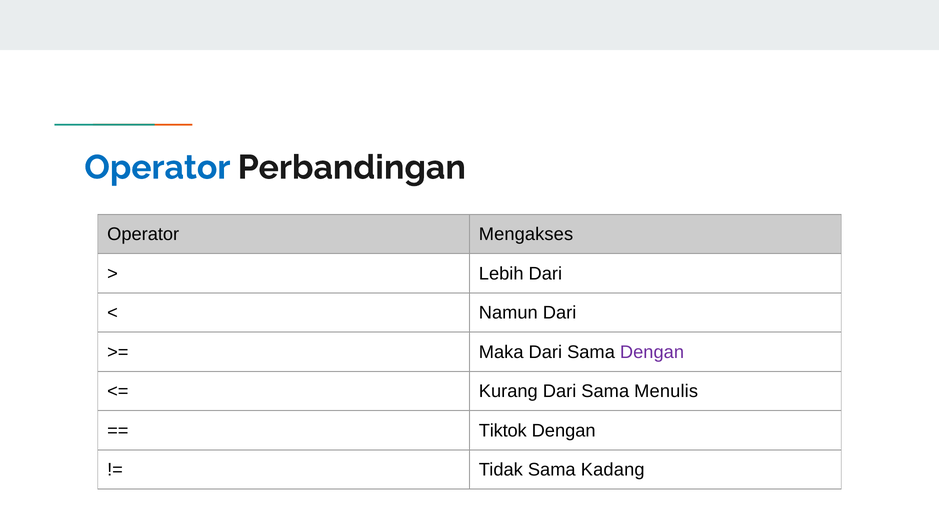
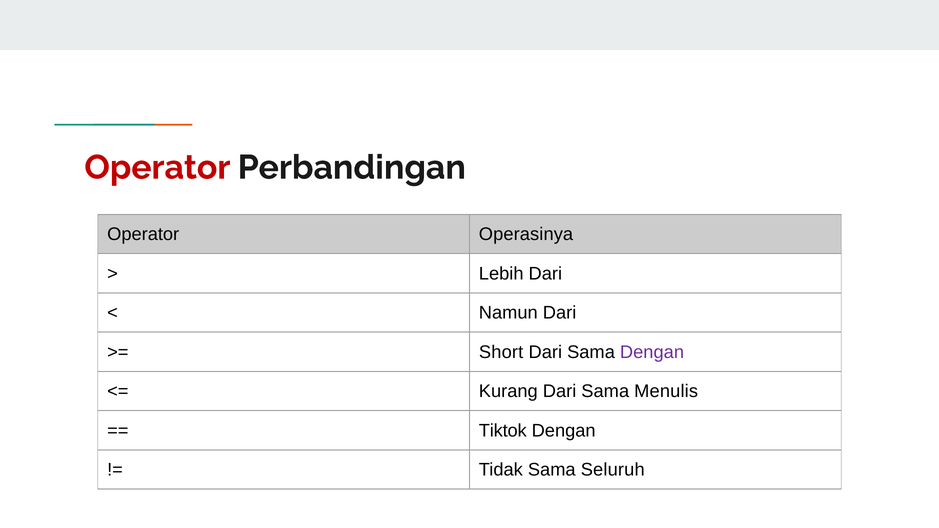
Operator at (157, 168) colour: blue -> red
Mengakses: Mengakses -> Operasinya
Maka: Maka -> Short
Kadang: Kadang -> Seluruh
